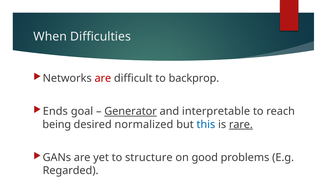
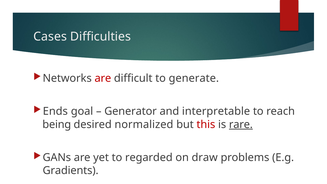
When: When -> Cases
backprop: backprop -> generate
Generator underline: present -> none
this colour: blue -> red
structure: structure -> regarded
good: good -> draw
Regarded: Regarded -> Gradients
